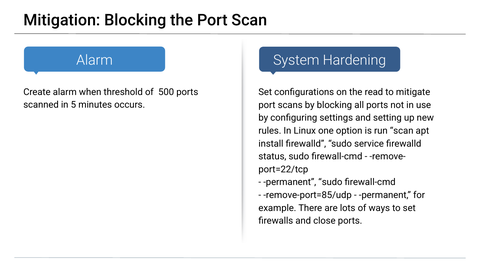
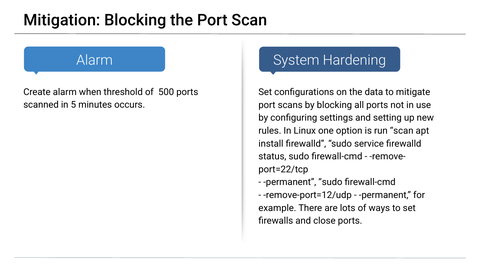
read: read -> data
remove-port=85/udp: remove-port=85/udp -> remove-port=12/udp
